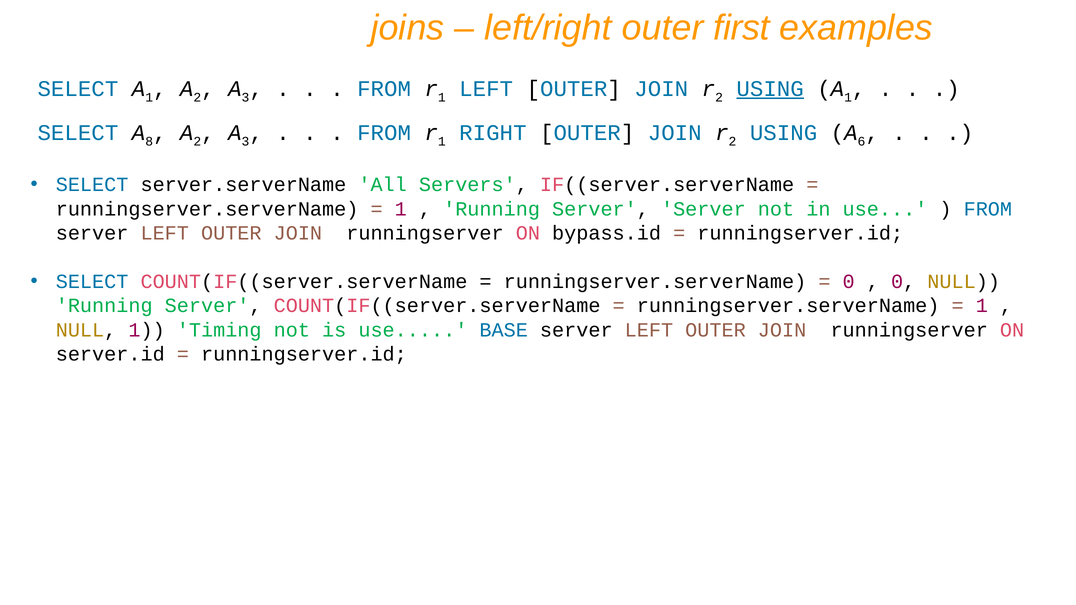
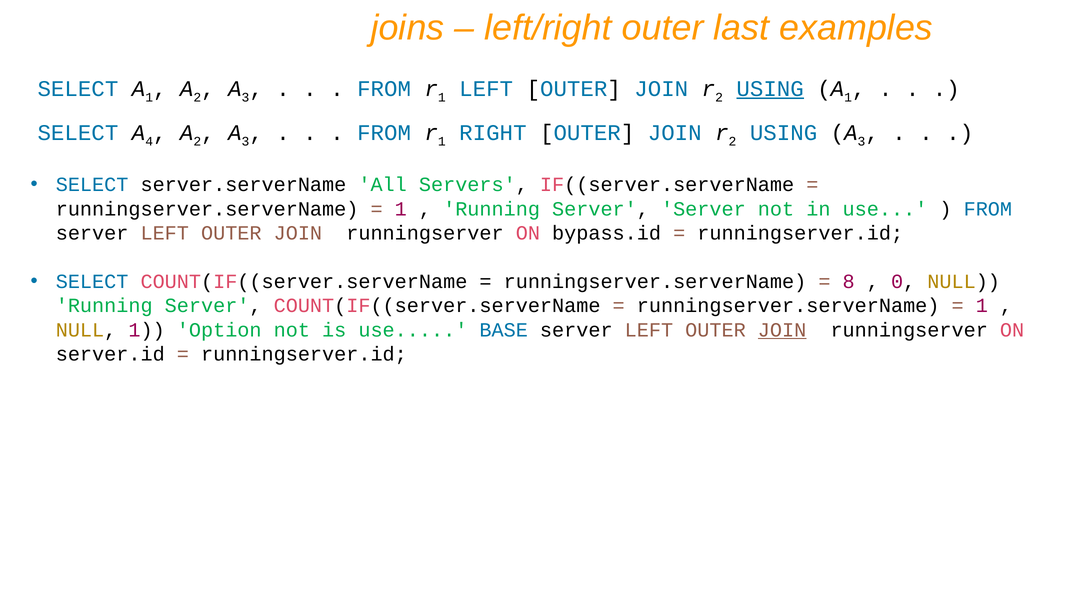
first: first -> last
8: 8 -> 4
6 at (861, 142): 6 -> 3
0 at (849, 282): 0 -> 8
Timing: Timing -> Option
JOIN at (782, 330) underline: none -> present
